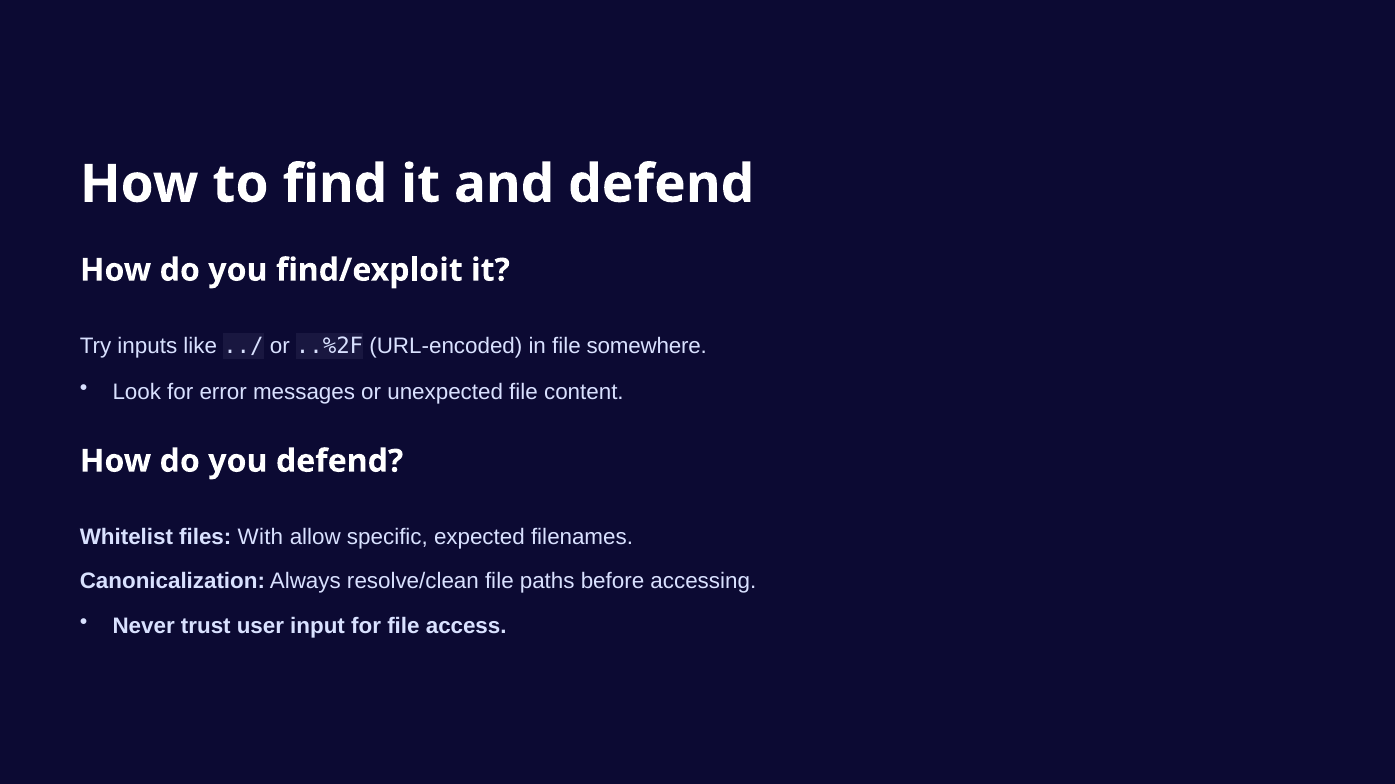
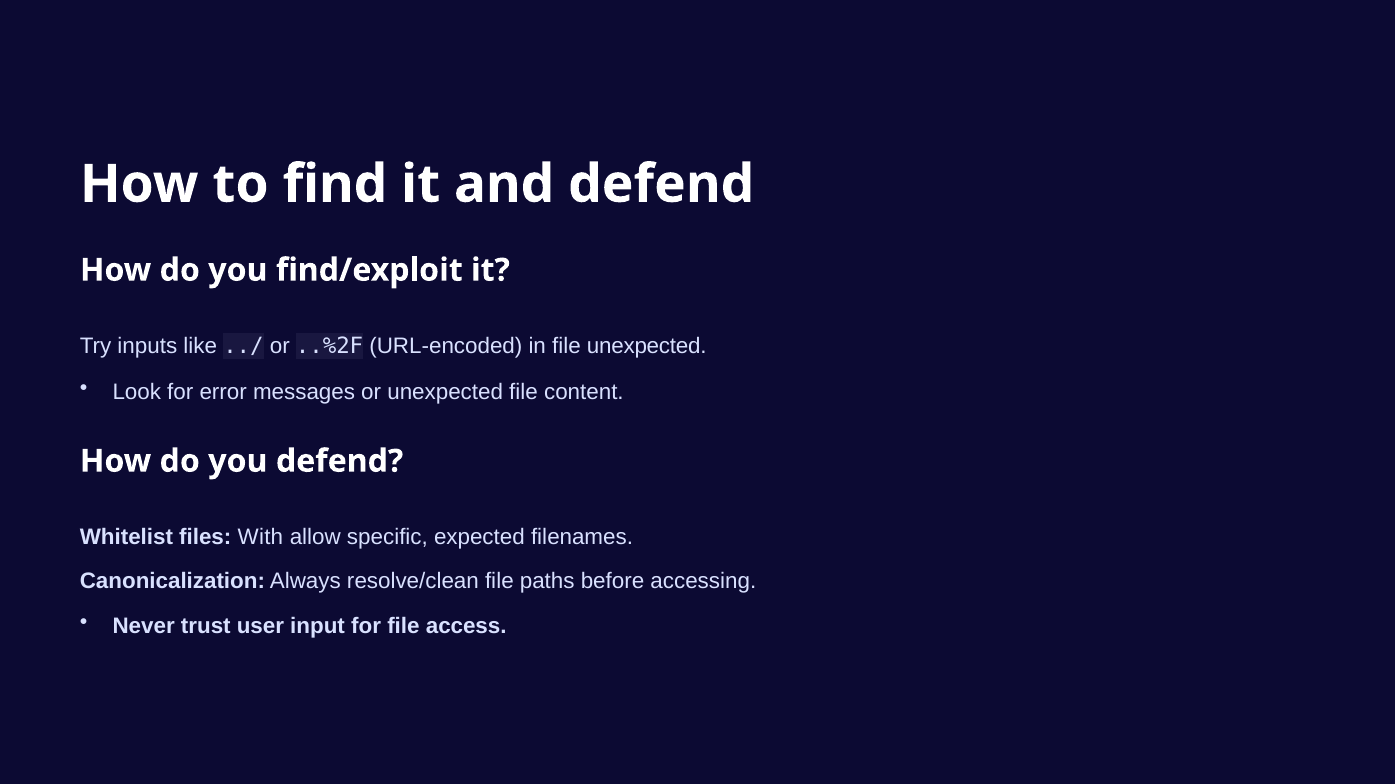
file somewhere: somewhere -> unexpected
